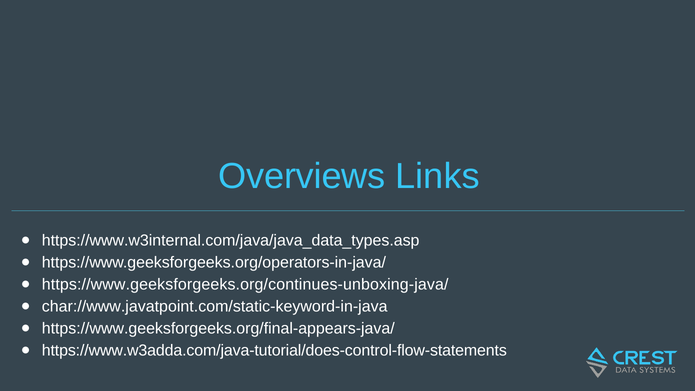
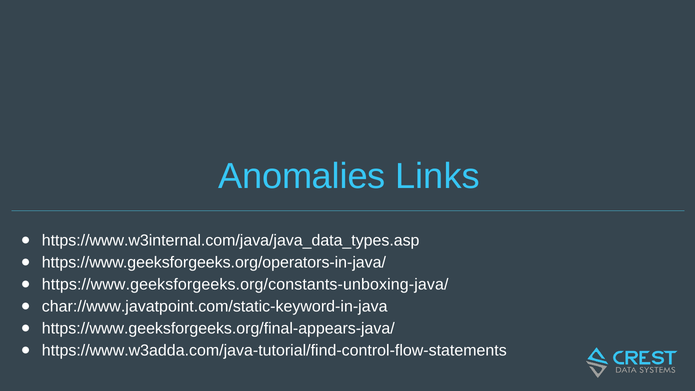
Overviews: Overviews -> Anomalies
https://www.geeksforgeeks.org/continues-unboxing-java/: https://www.geeksforgeeks.org/continues-unboxing-java/ -> https://www.geeksforgeeks.org/constants-unboxing-java/
https://www.w3adda.com/java-tutorial/does-control-flow-statements: https://www.w3adda.com/java-tutorial/does-control-flow-statements -> https://www.w3adda.com/java-tutorial/find-control-flow-statements
